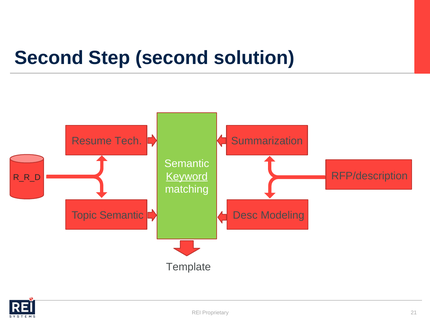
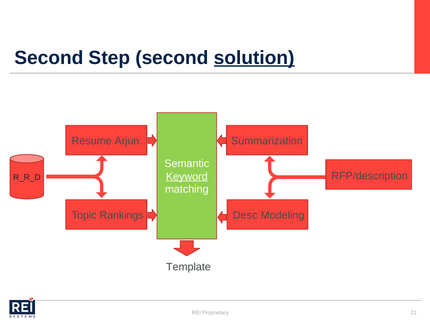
solution underline: none -> present
Tech: Tech -> Arjun
Topic Semantic: Semantic -> Rankings
